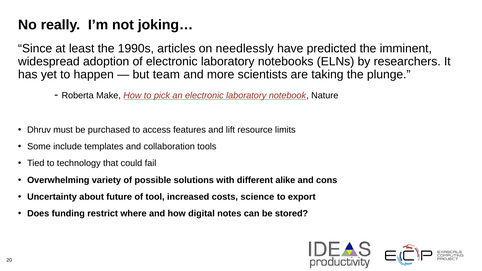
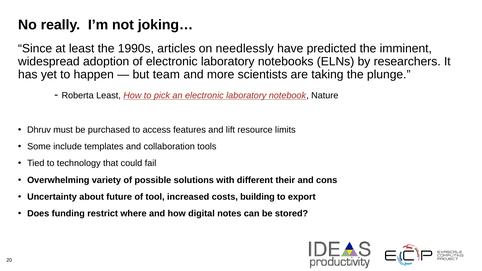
Roberta Make: Make -> Least
alike: alike -> their
science: science -> building
